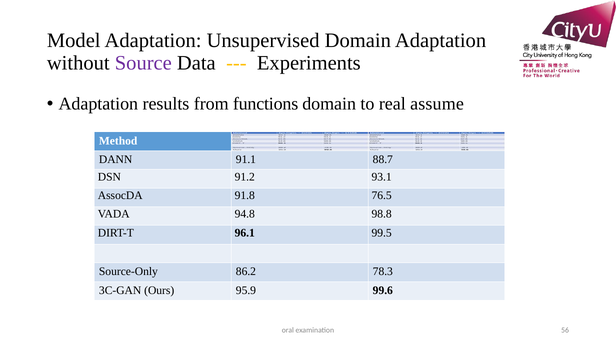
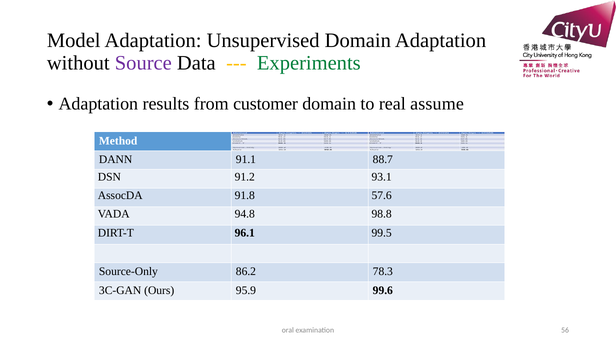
Experiments colour: black -> green
functions: functions -> customer
76.5: 76.5 -> 57.6
